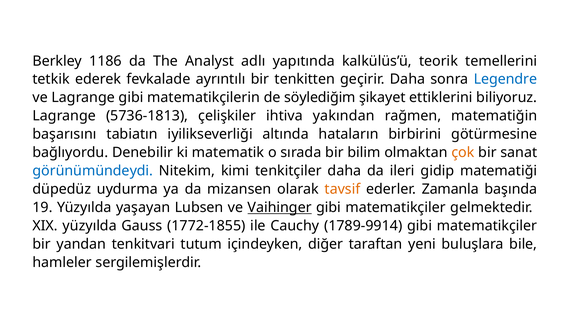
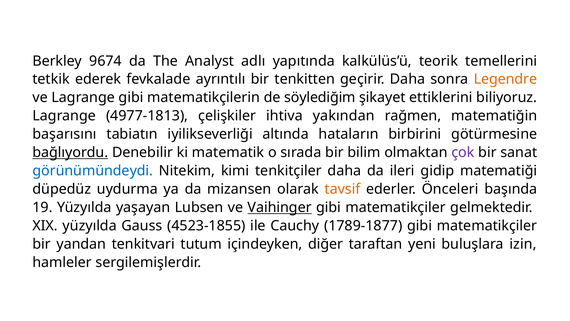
1186: 1186 -> 9674
Legendre colour: blue -> orange
5736-1813: 5736-1813 -> 4977-1813
bağlıyordu underline: none -> present
çok colour: orange -> purple
Zamanla: Zamanla -> Önceleri
1772-1855: 1772-1855 -> 4523-1855
1789-9914: 1789-9914 -> 1789-1877
bile: bile -> izin
